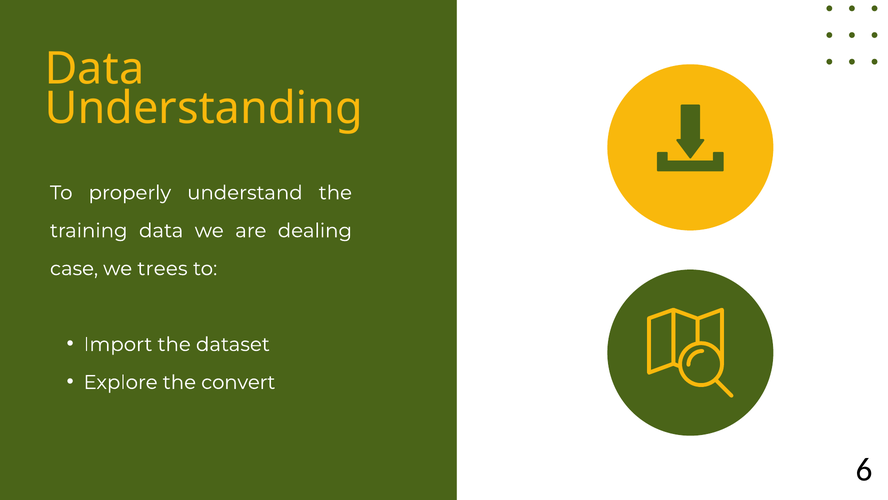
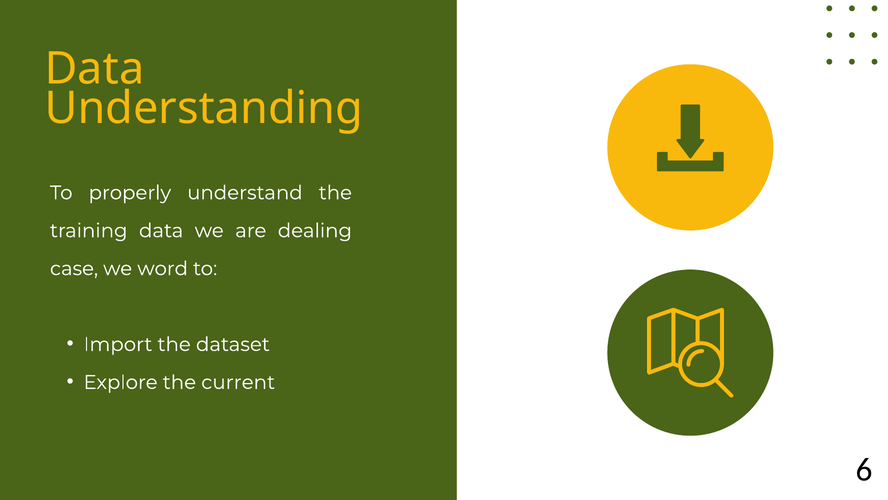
trees: trees -> word
convert: convert -> current
